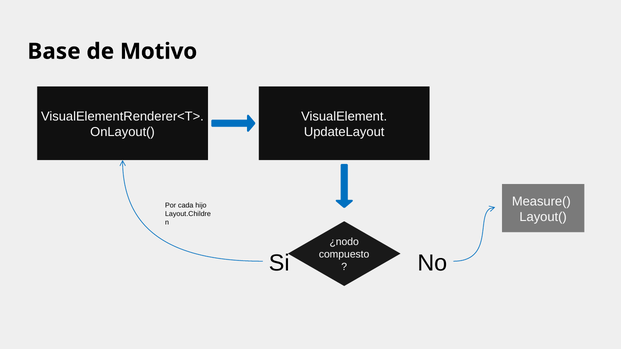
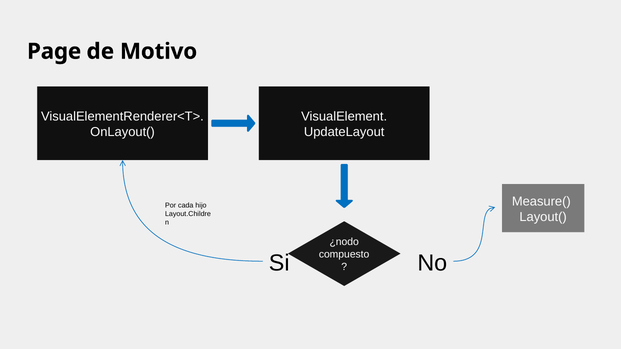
Base: Base -> Page
